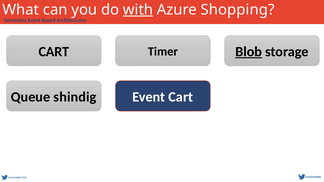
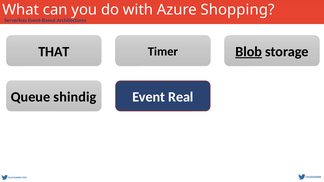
with underline: present -> none
CART at (54, 52): CART -> THAT
Event Cart: Cart -> Real
